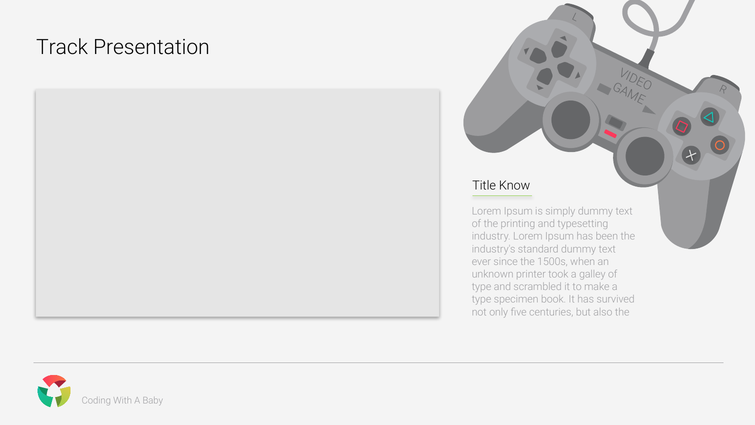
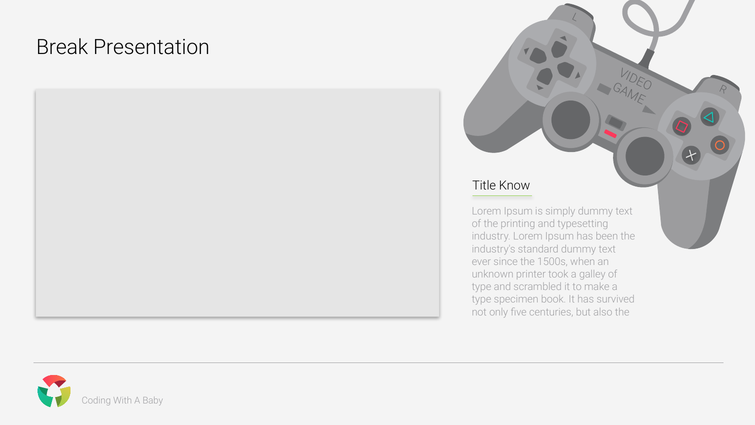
Track: Track -> Break
